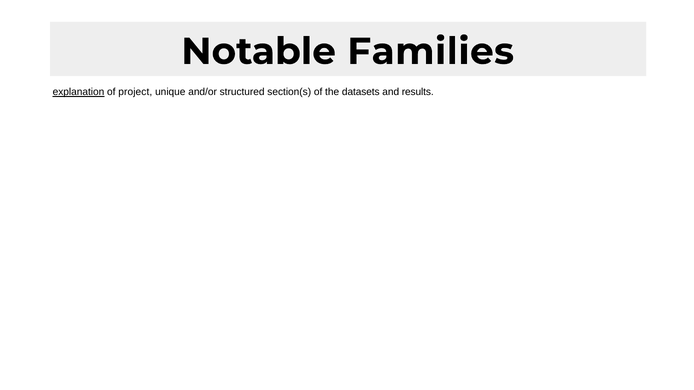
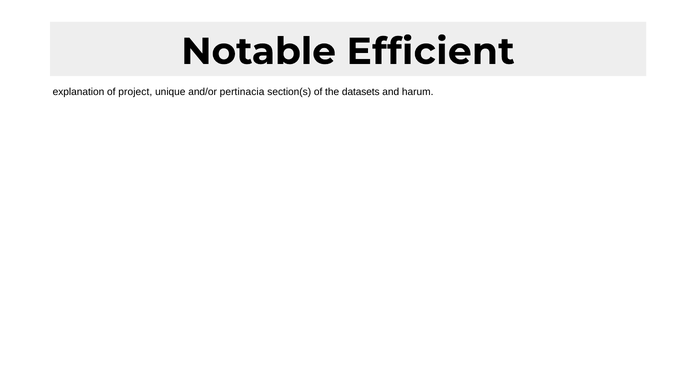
Families: Families -> Efficient
explanation underline: present -> none
structured: structured -> pertinacia
results: results -> harum
